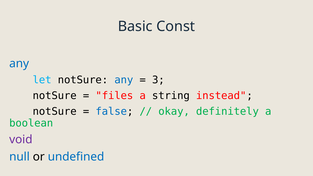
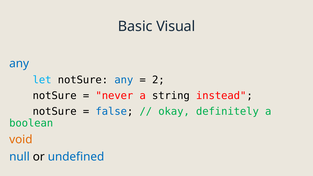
Const: Const -> Visual
3: 3 -> 2
files: files -> never
void colour: purple -> orange
